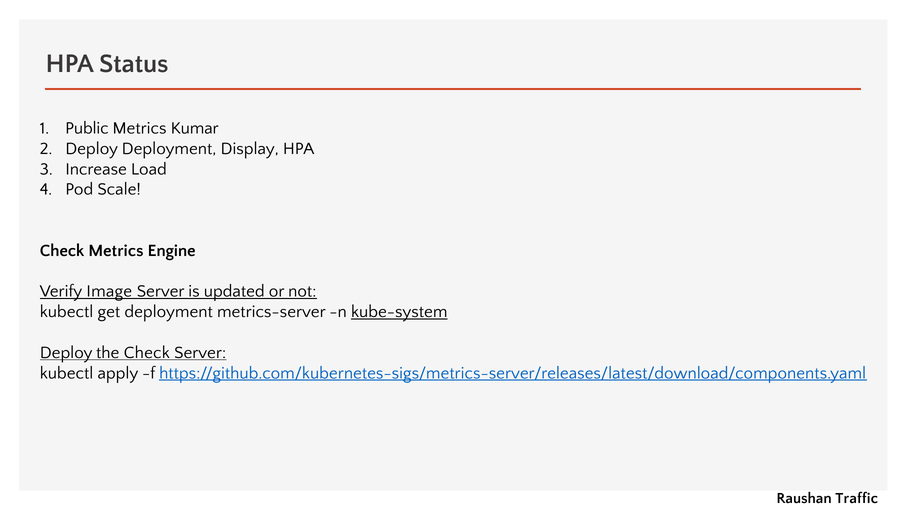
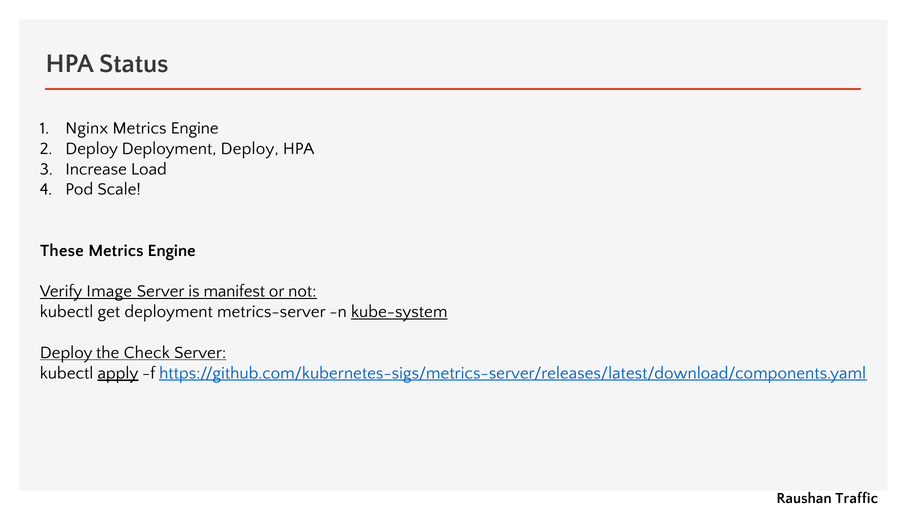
Public: Public -> Nginx
Kumar at (195, 128): Kumar -> Engine
Deployment Display: Display -> Deploy
Check at (62, 250): Check -> These
updated: updated -> manifest
apply underline: none -> present
